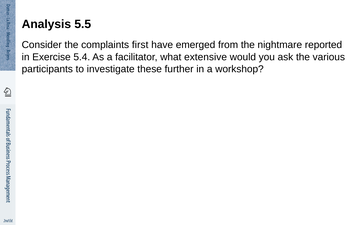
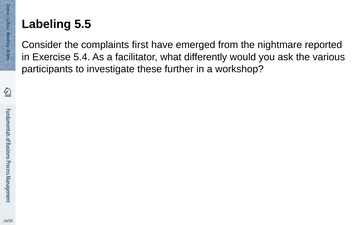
Analysis: Analysis -> Labeling
extensive: extensive -> differently
